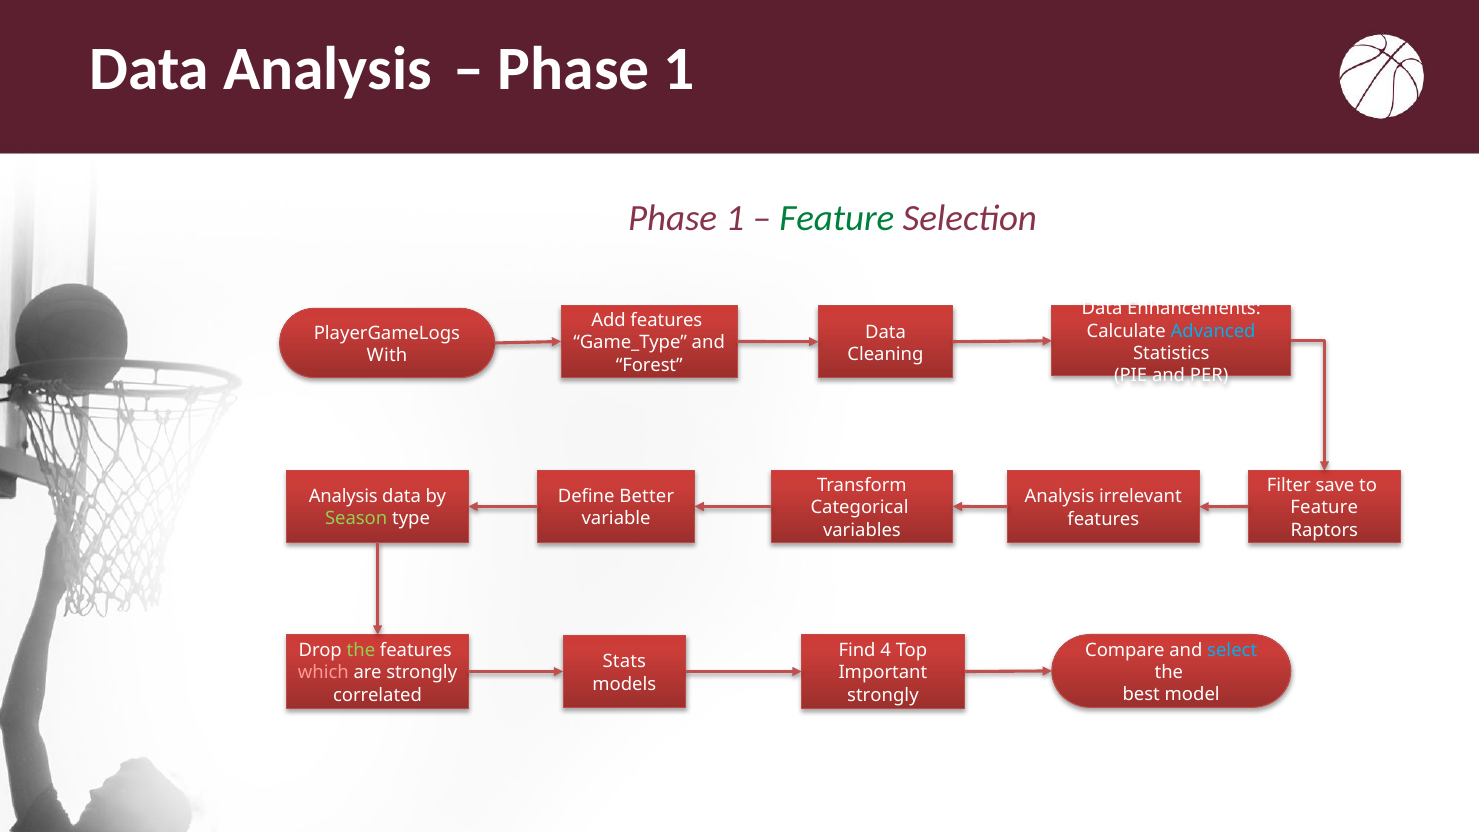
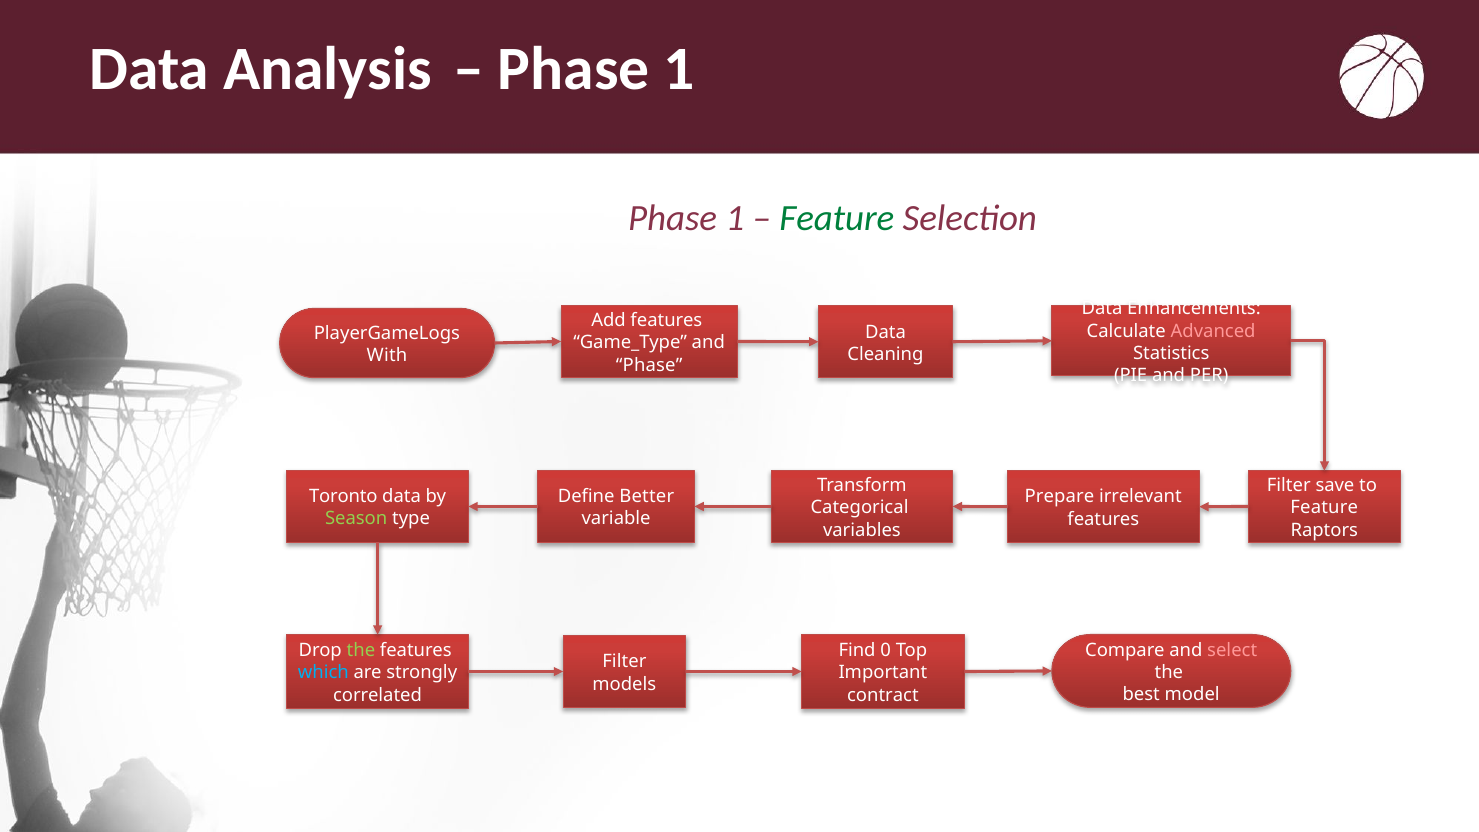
Advanced colour: light blue -> pink
Forest at (649, 365): Forest -> Phase
Analysis at (343, 497): Analysis -> Toronto
Analysis at (1060, 497): Analysis -> Prepare
select colour: light blue -> pink
4: 4 -> 0
Stats at (624, 662): Stats -> Filter
which colour: pink -> light blue
strongly at (883, 695): strongly -> contract
